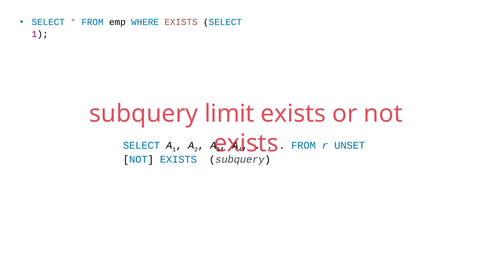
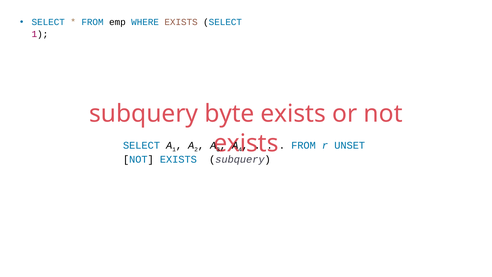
limit: limit -> byte
